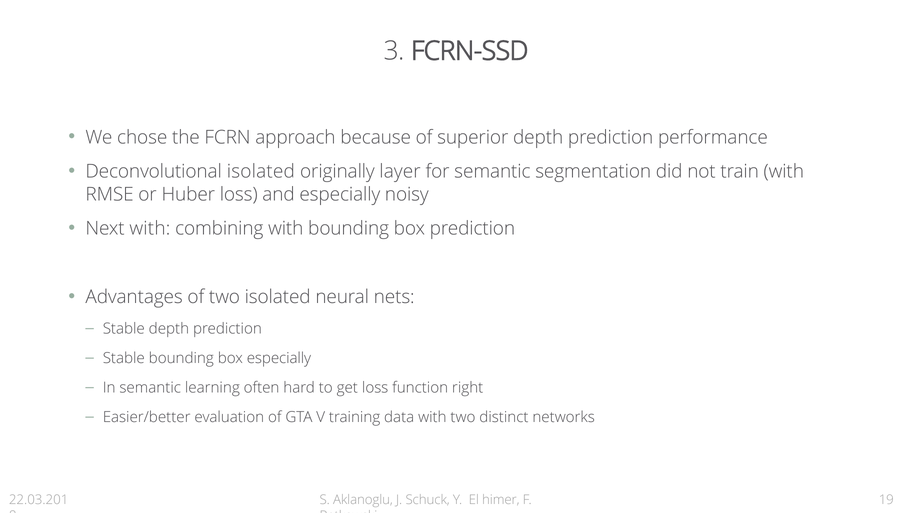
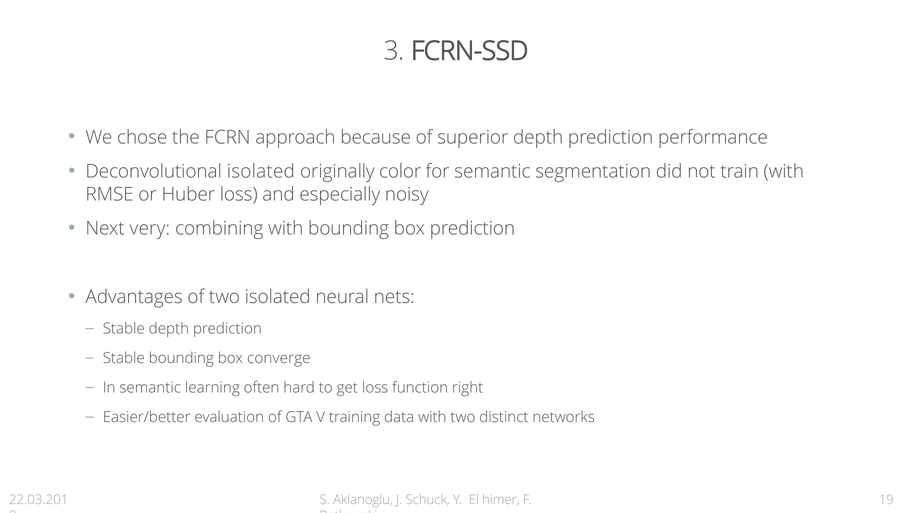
layer: layer -> color
Next with: with -> very
box especially: especially -> converge
